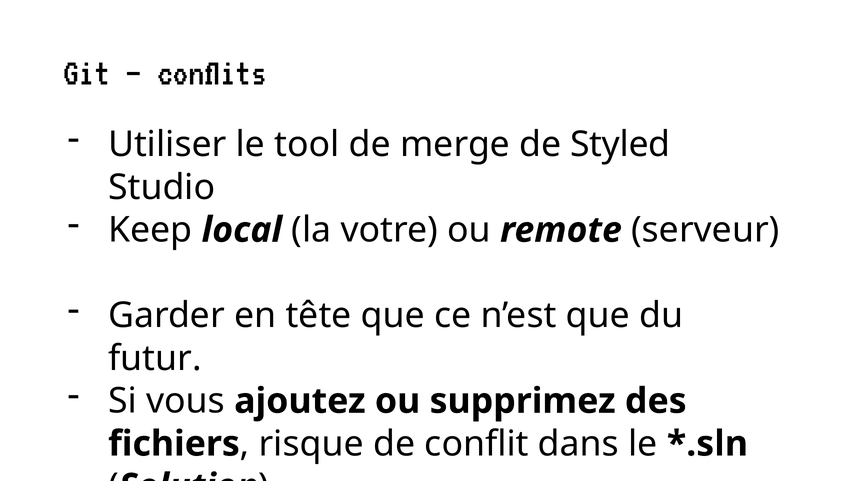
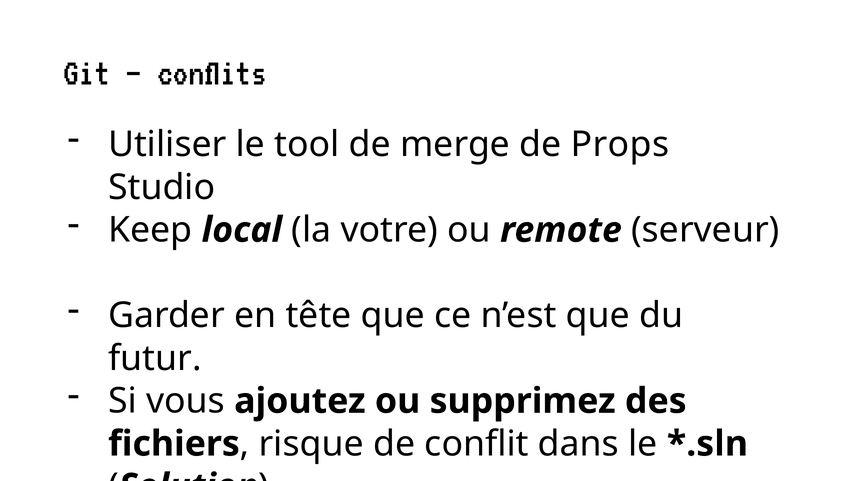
Styled: Styled -> Props
